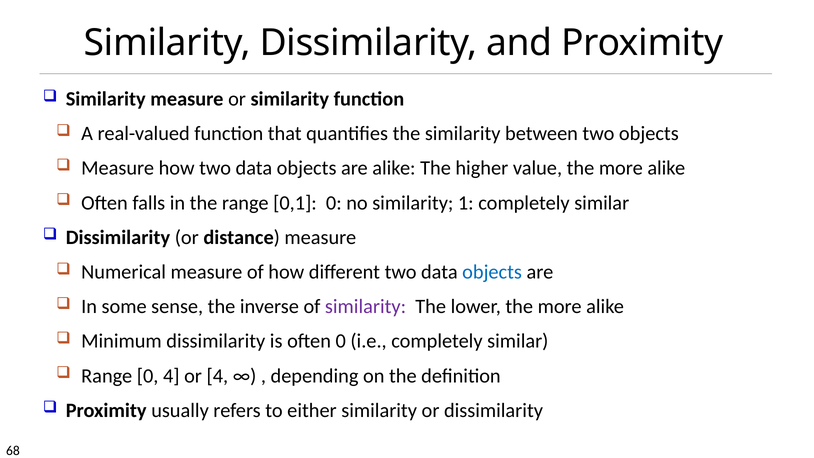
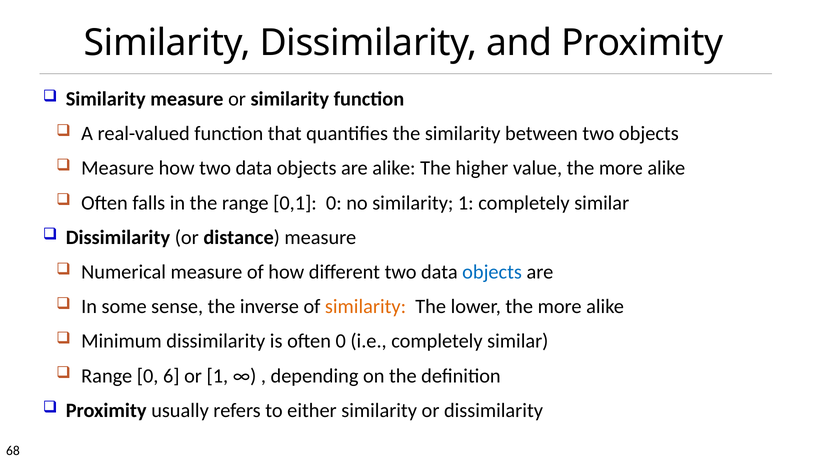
similarity at (366, 307) colour: purple -> orange
0 4: 4 -> 6
or 4: 4 -> 1
